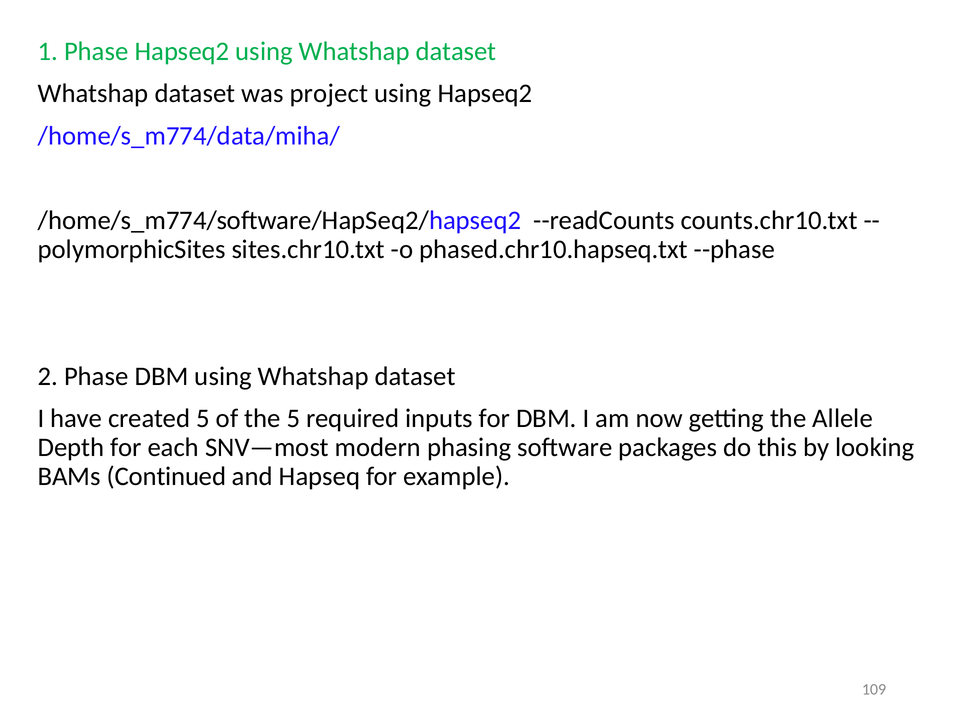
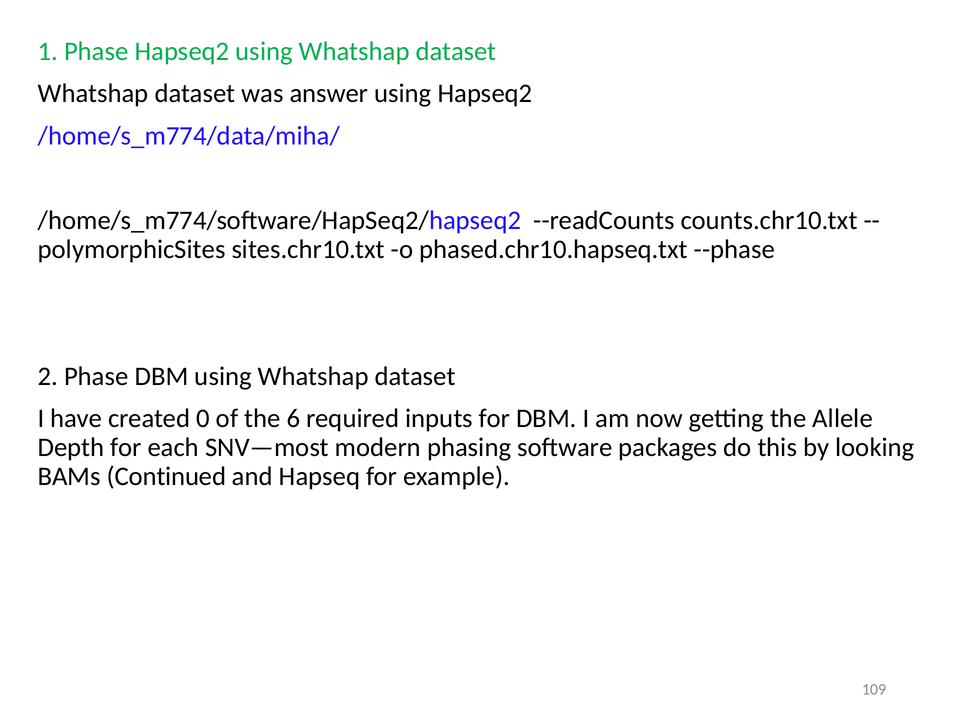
project: project -> answer
created 5: 5 -> 0
the 5: 5 -> 6
